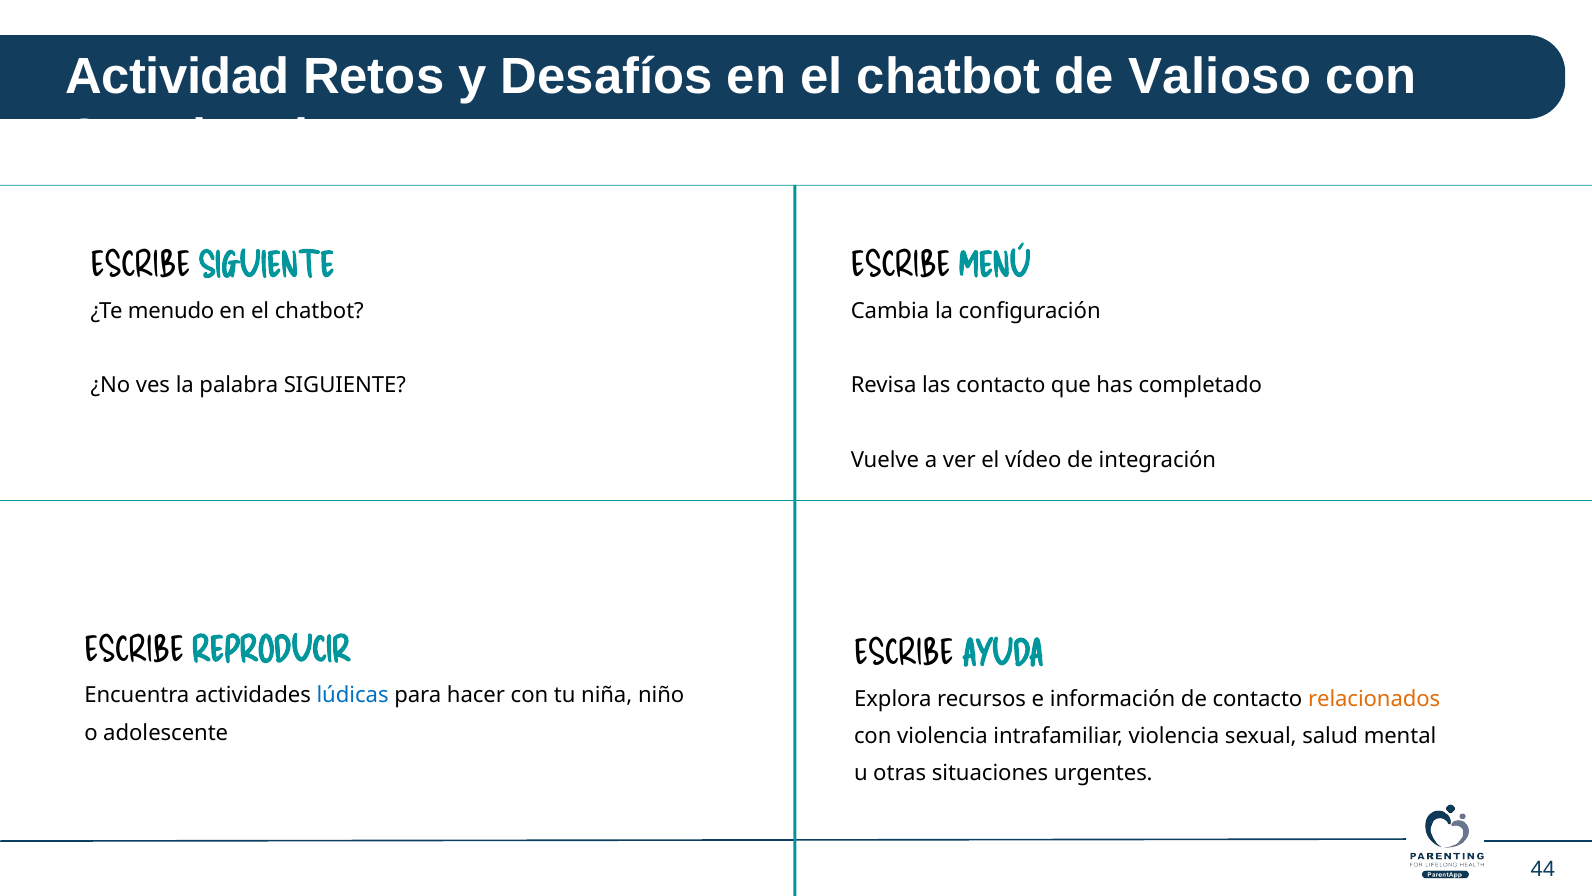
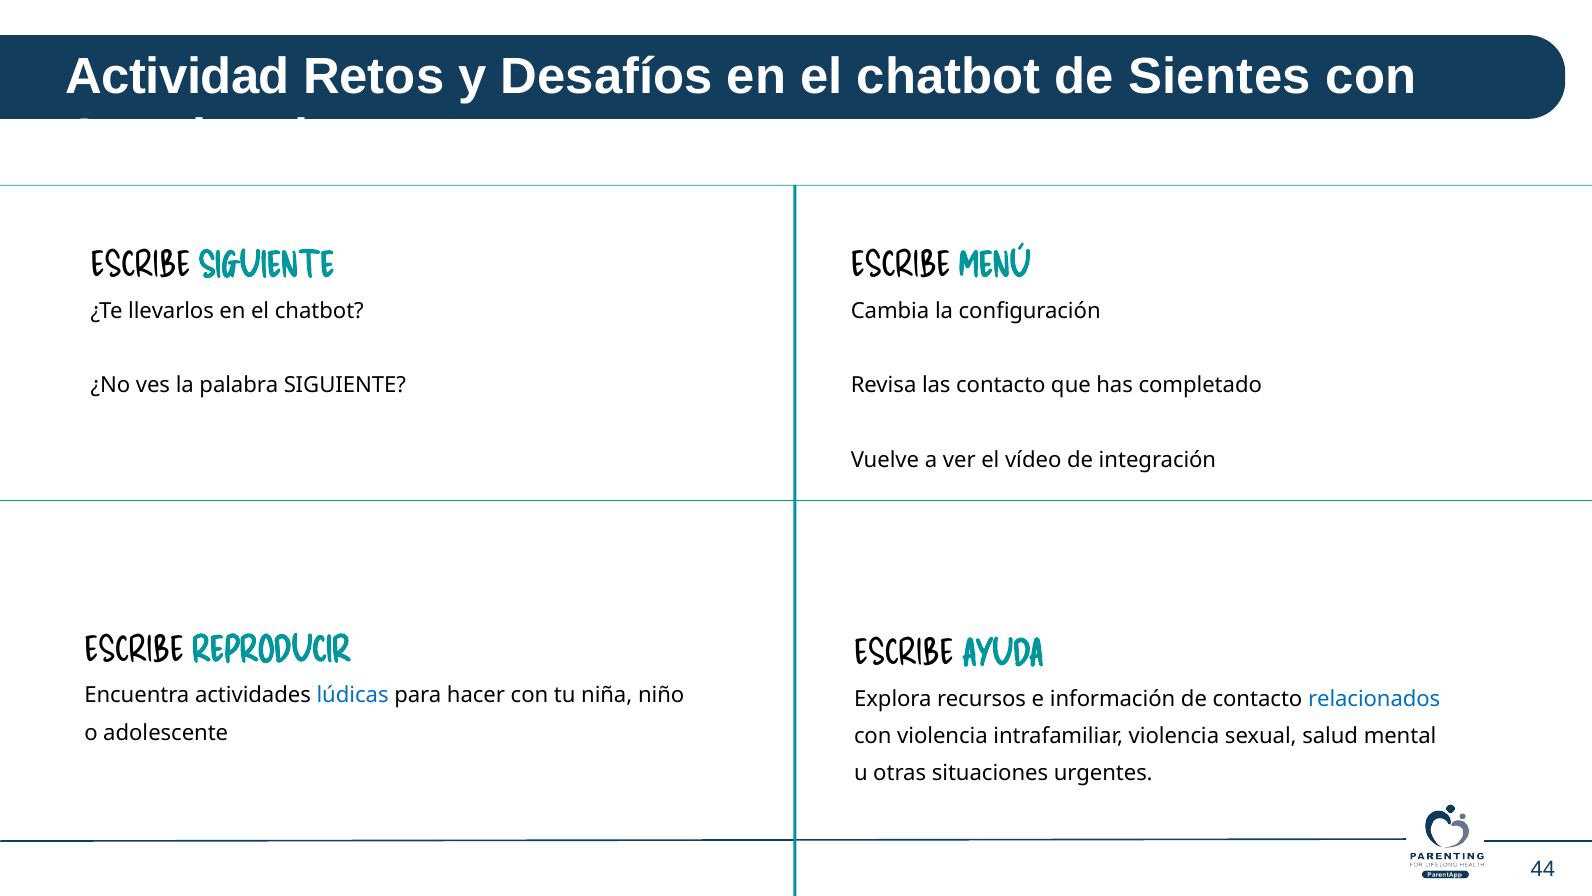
Valioso: Valioso -> Sientes
menudo: menudo -> llevarlos
relacionados colour: orange -> blue
